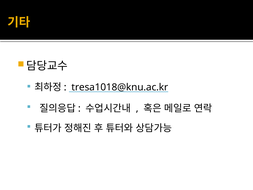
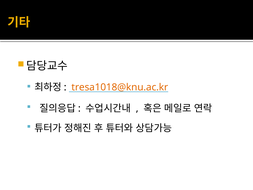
tresa1018@knu.ac.kr colour: black -> orange
